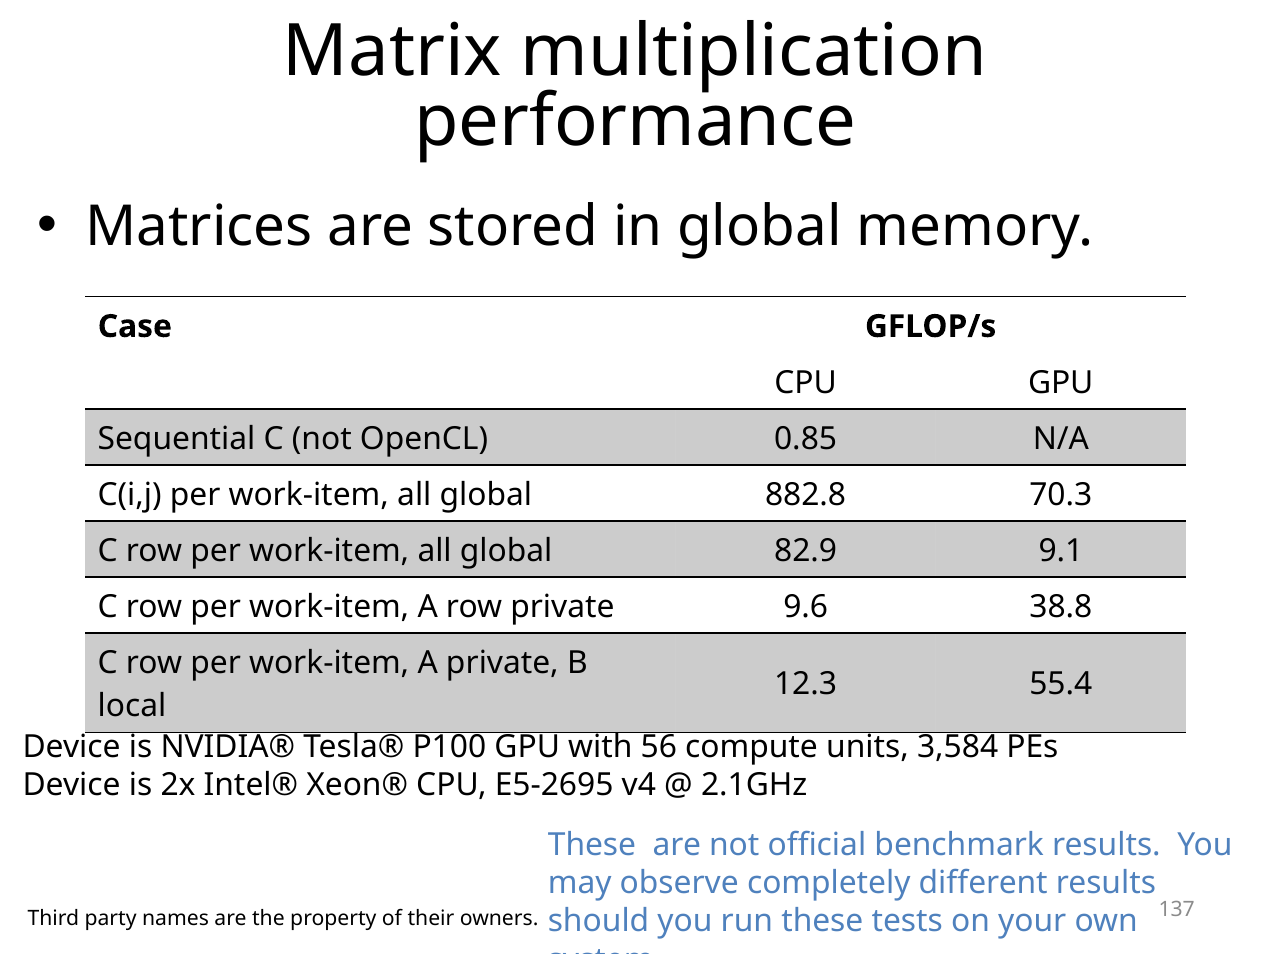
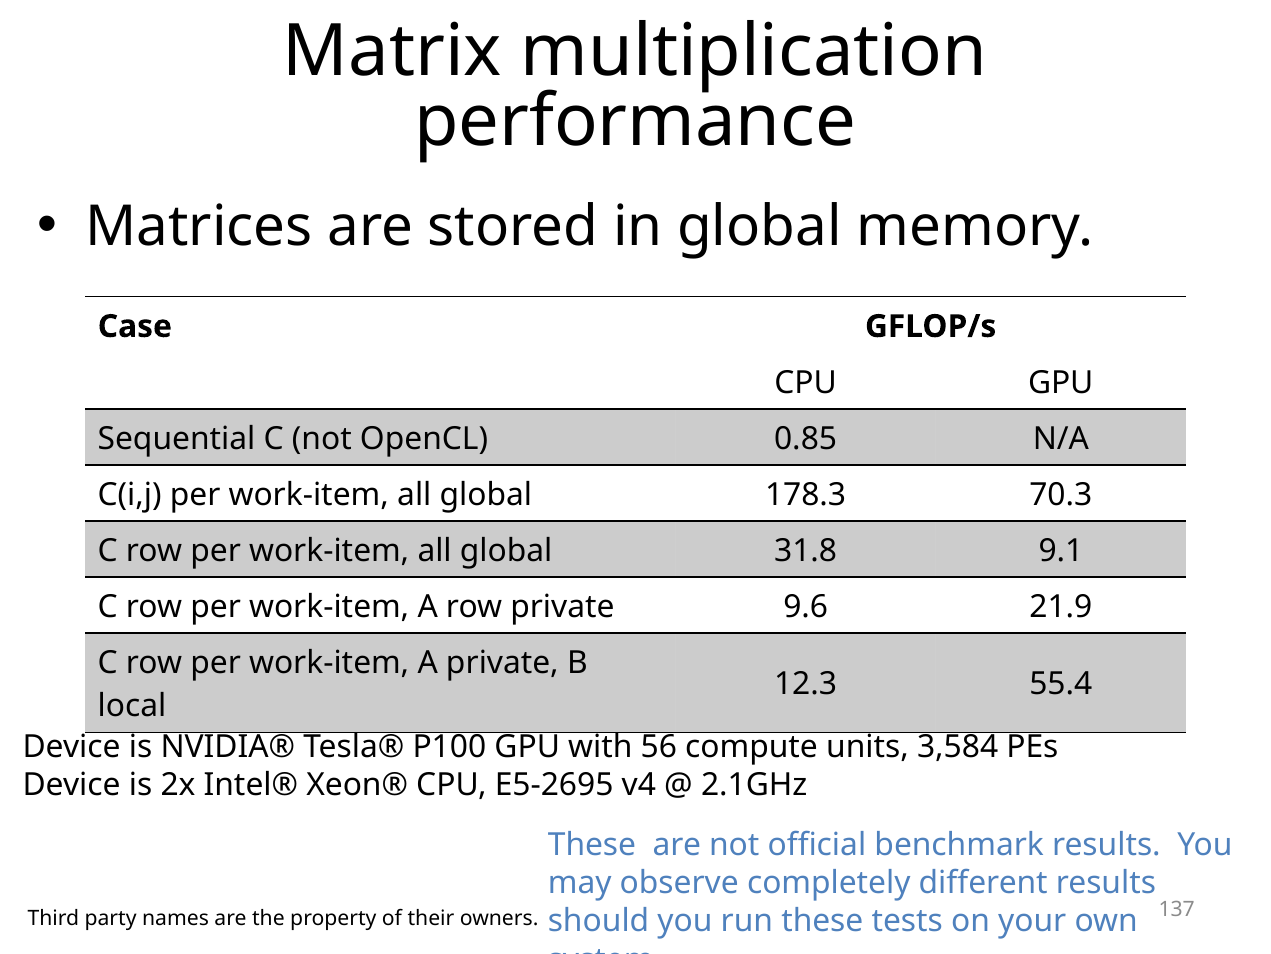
882.8: 882.8 -> 178.3
82.9: 82.9 -> 31.8
38.8: 38.8 -> 21.9
